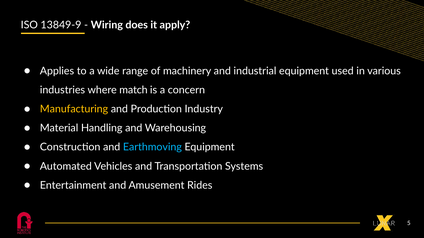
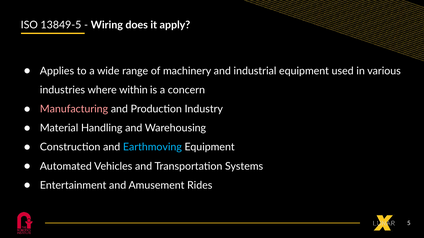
13849-9: 13849-9 -> 13849-5
match: match -> within
Manufacturing colour: yellow -> pink
